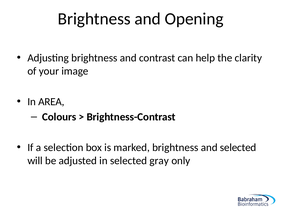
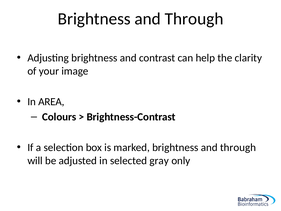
Opening at (194, 19): Opening -> Through
marked brightness and selected: selected -> through
